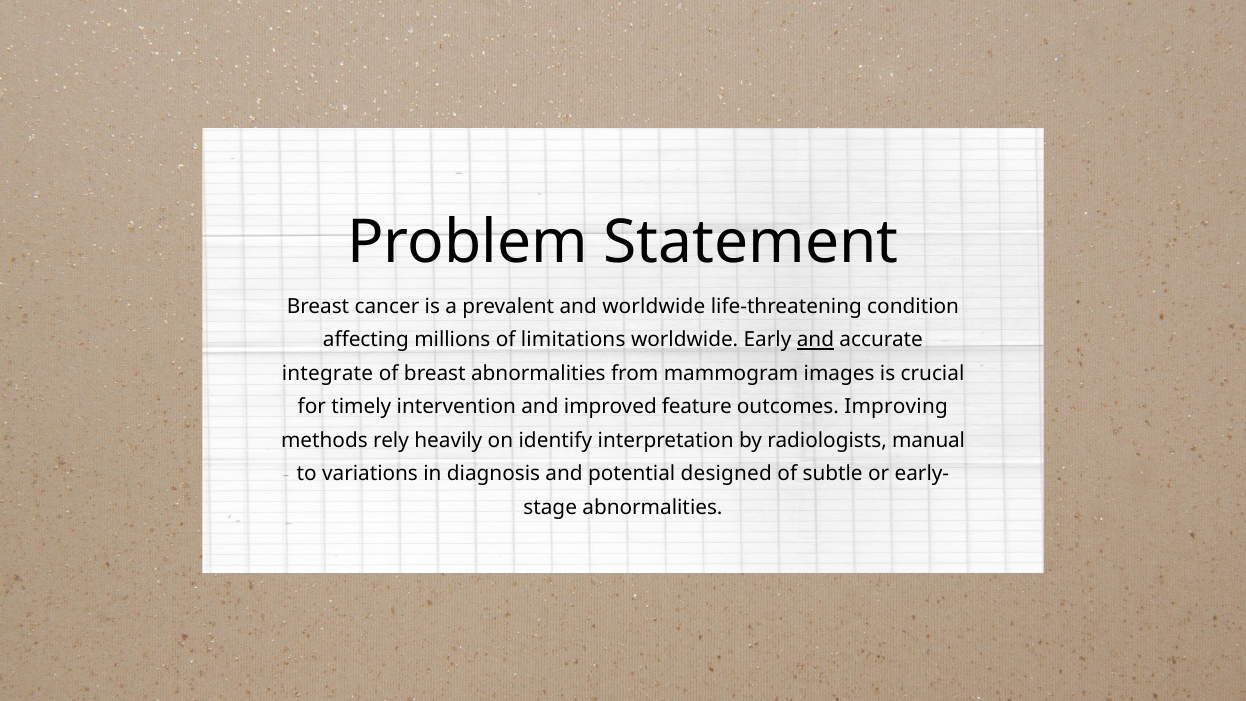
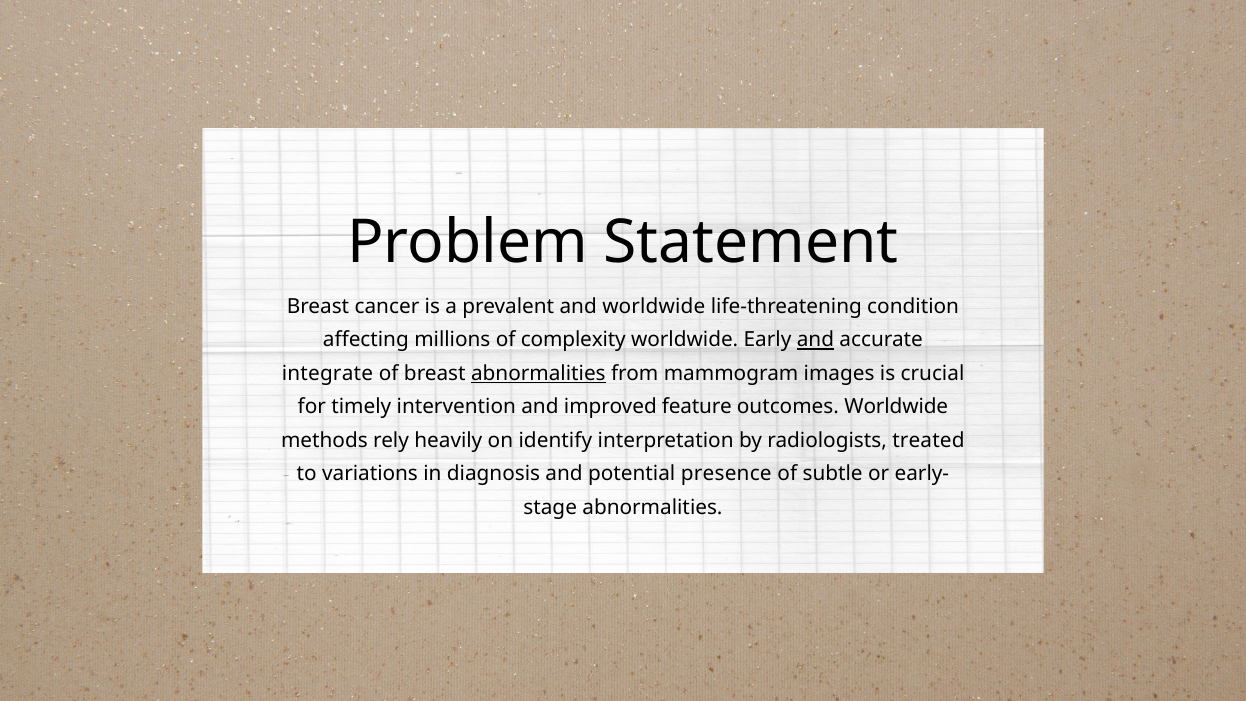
limitations: limitations -> complexity
abnormalities at (538, 373) underline: none -> present
outcomes Improving: Improving -> Worldwide
manual: manual -> treated
designed: designed -> presence
